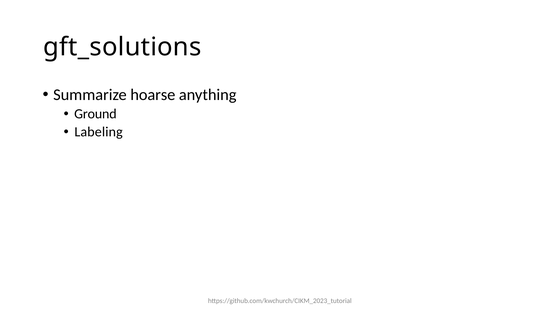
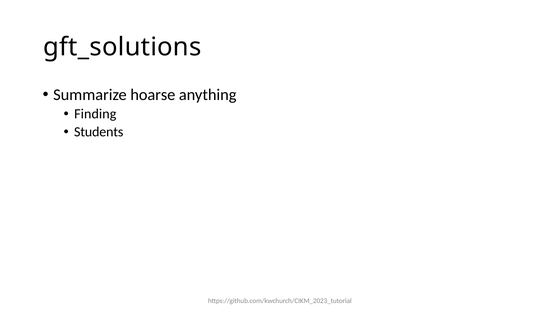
Ground: Ground -> Finding
Labeling: Labeling -> Students
